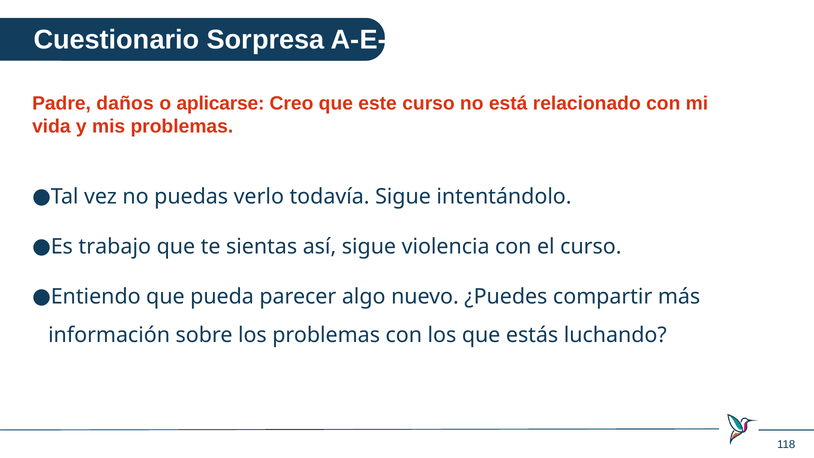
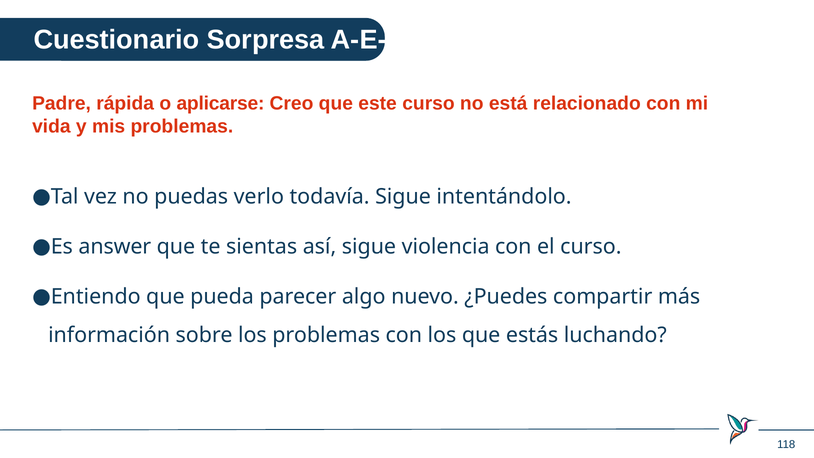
daños: daños -> rápida
trabajo: trabajo -> answer
